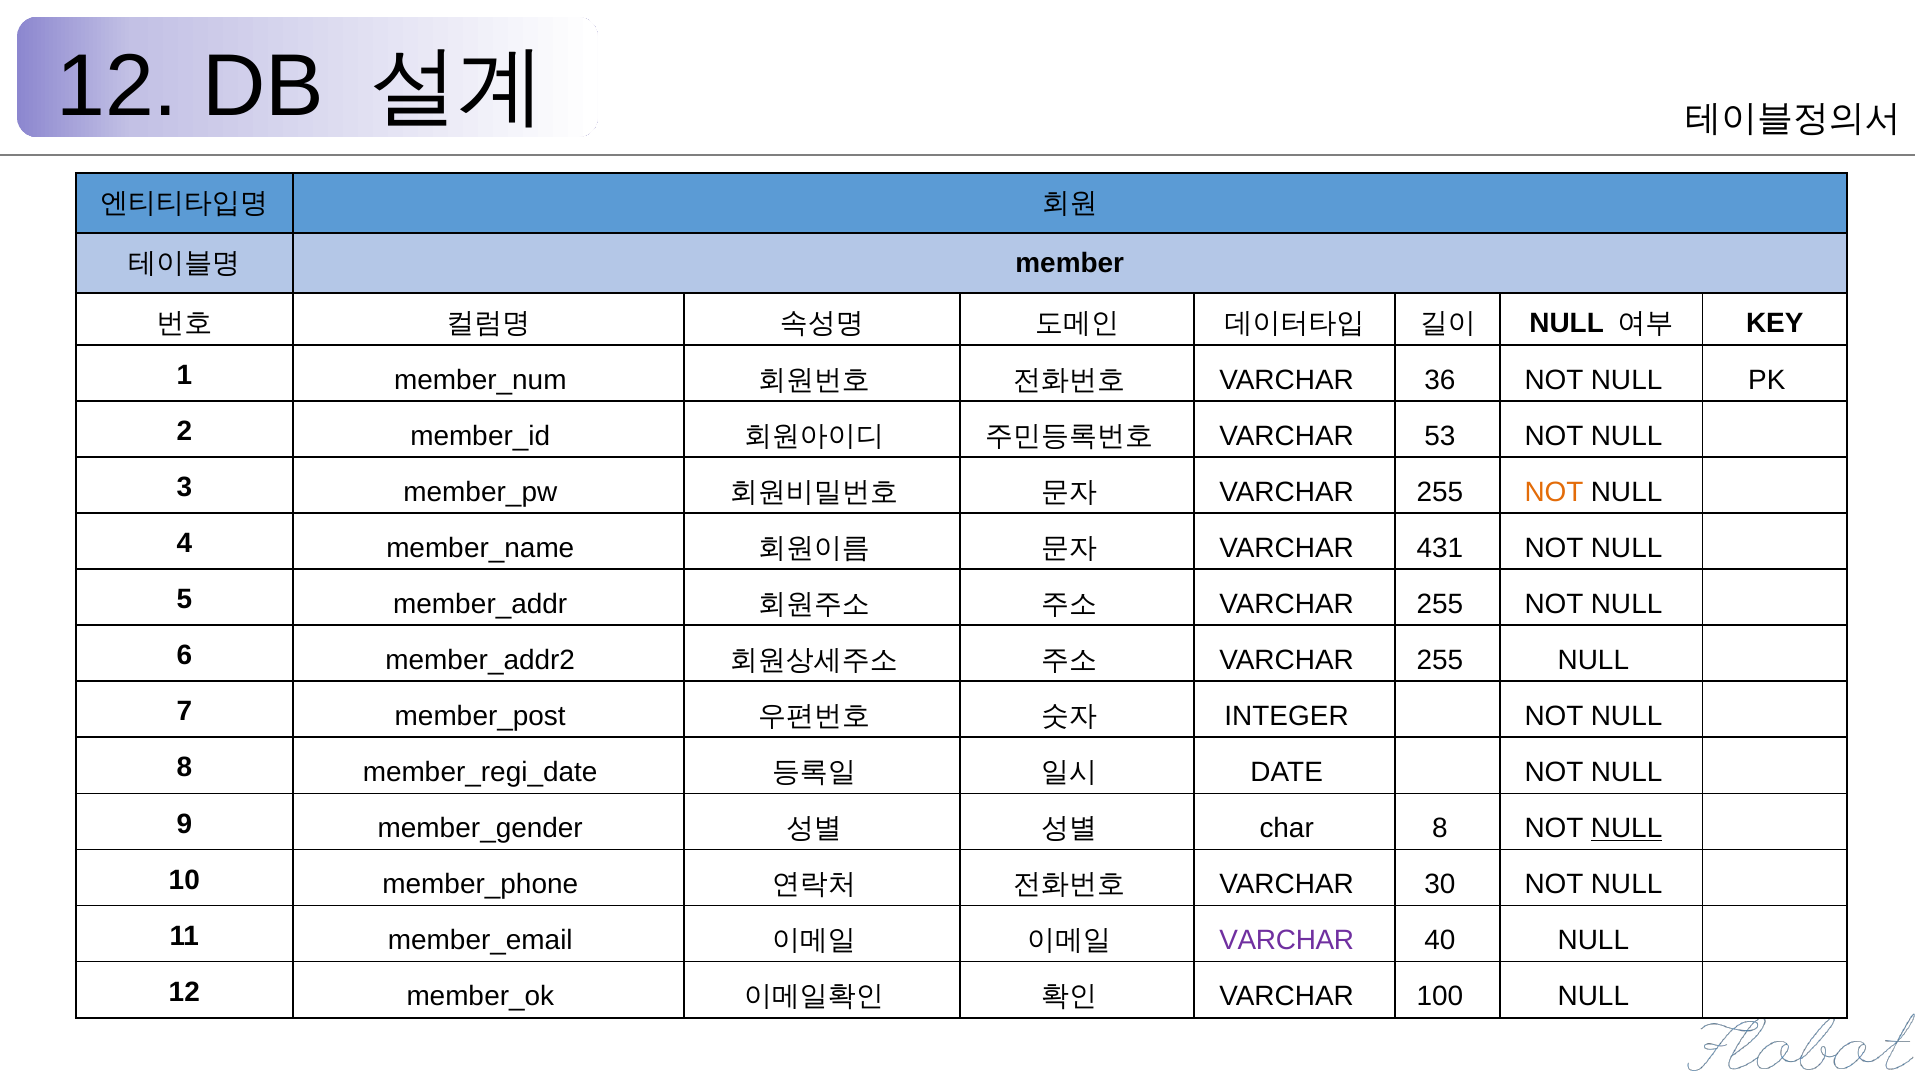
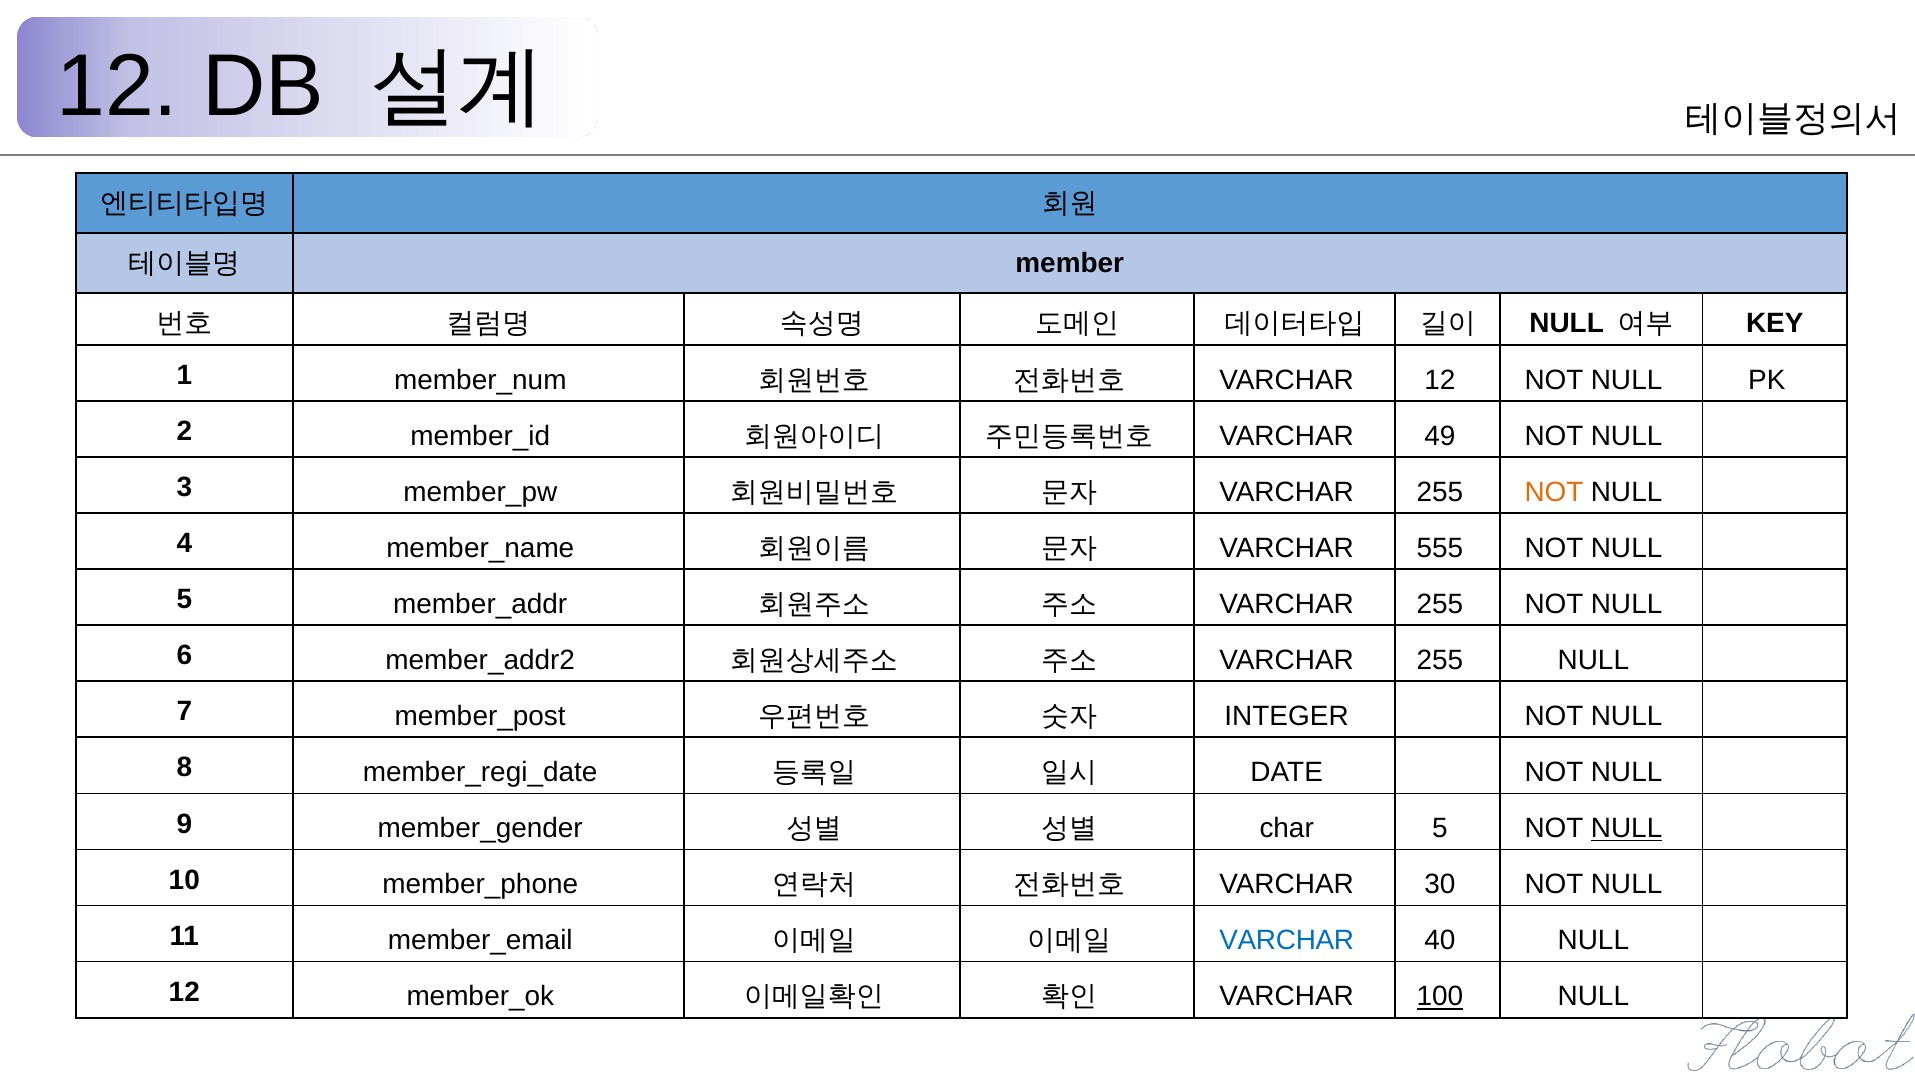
VARCHAR 36: 36 -> 12
53: 53 -> 49
431: 431 -> 555
char 8: 8 -> 5
VARCHAR at (1287, 941) colour: purple -> blue
100 underline: none -> present
